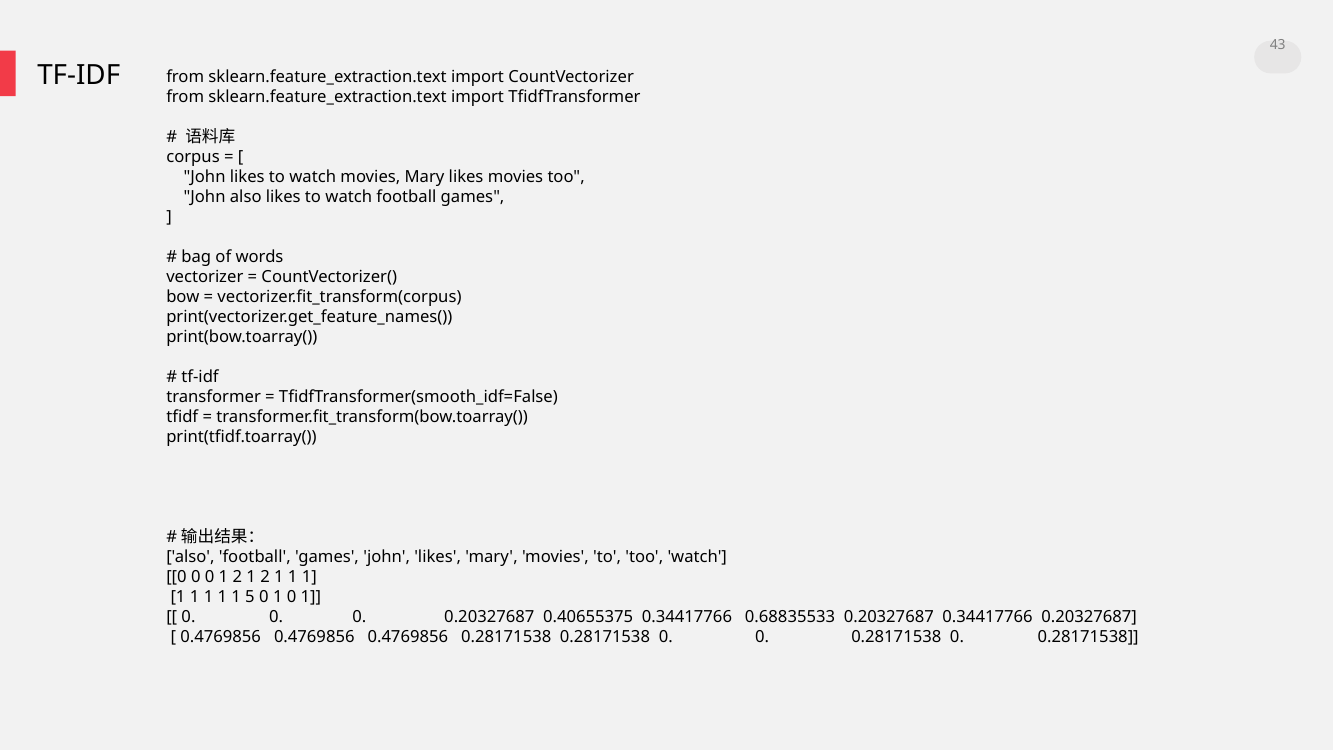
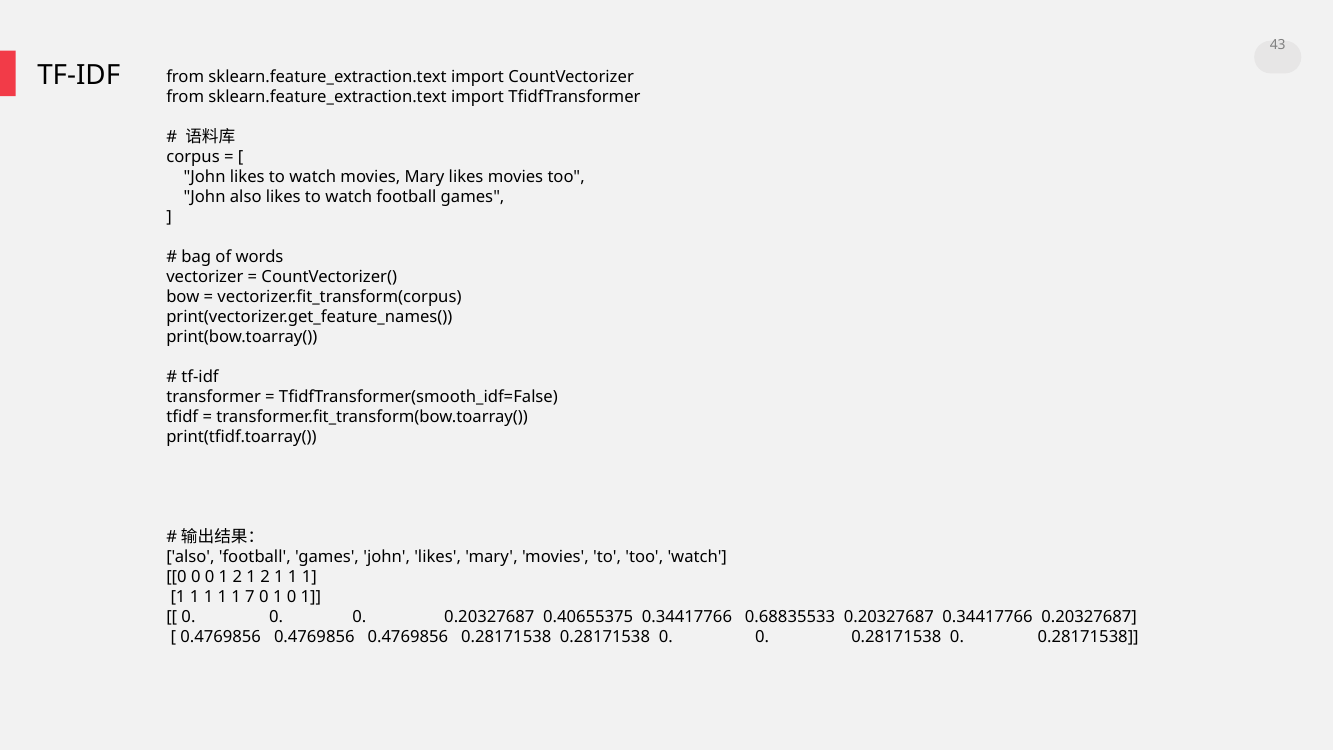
5: 5 -> 7
